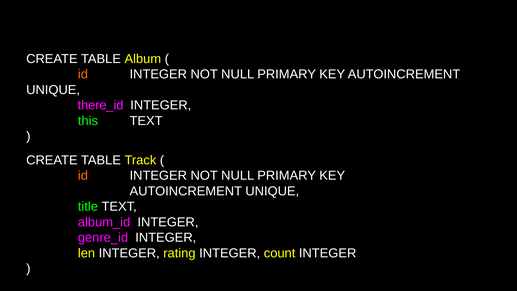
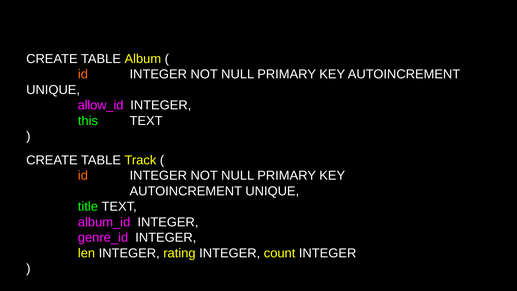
there_id: there_id -> allow_id
